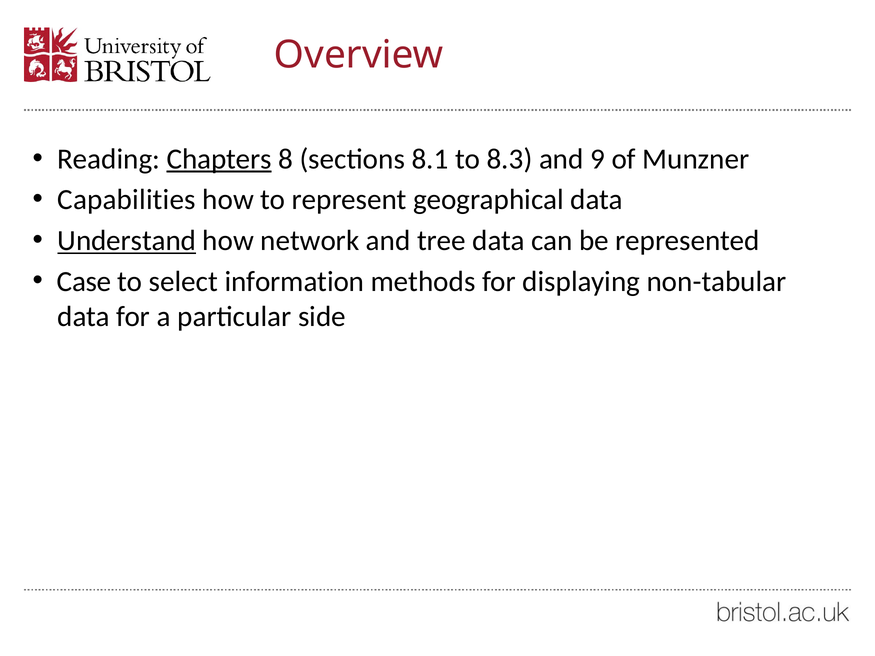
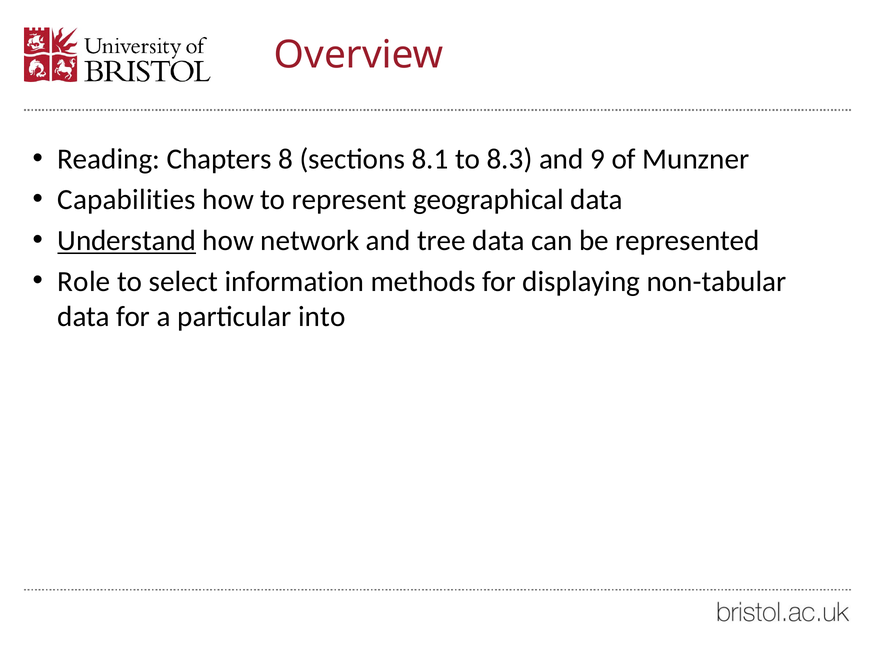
Chapters underline: present -> none
Case: Case -> Role
side: side -> into
